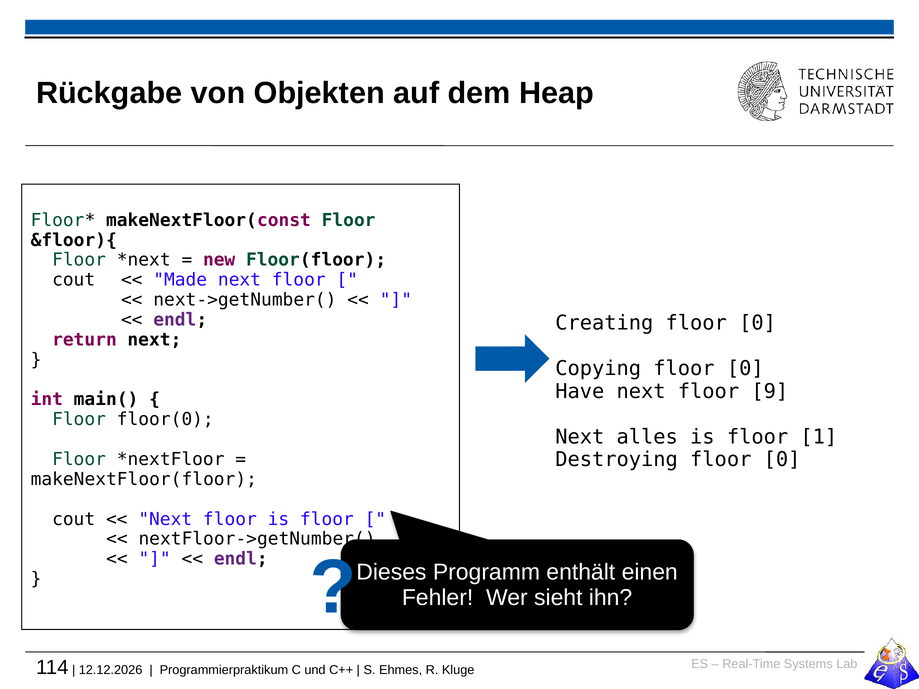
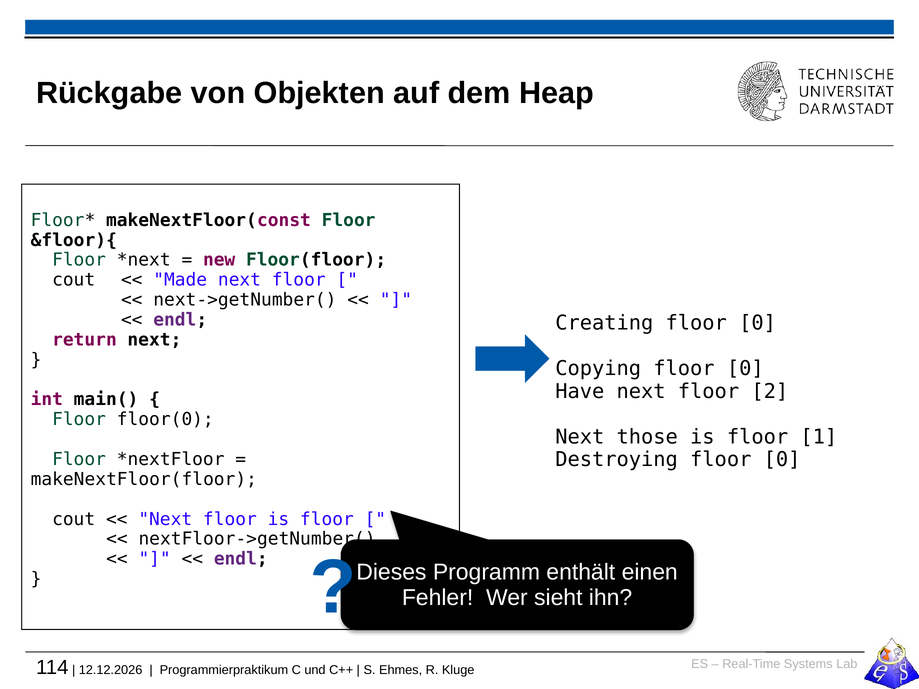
9: 9 -> 2
alles: alles -> those
